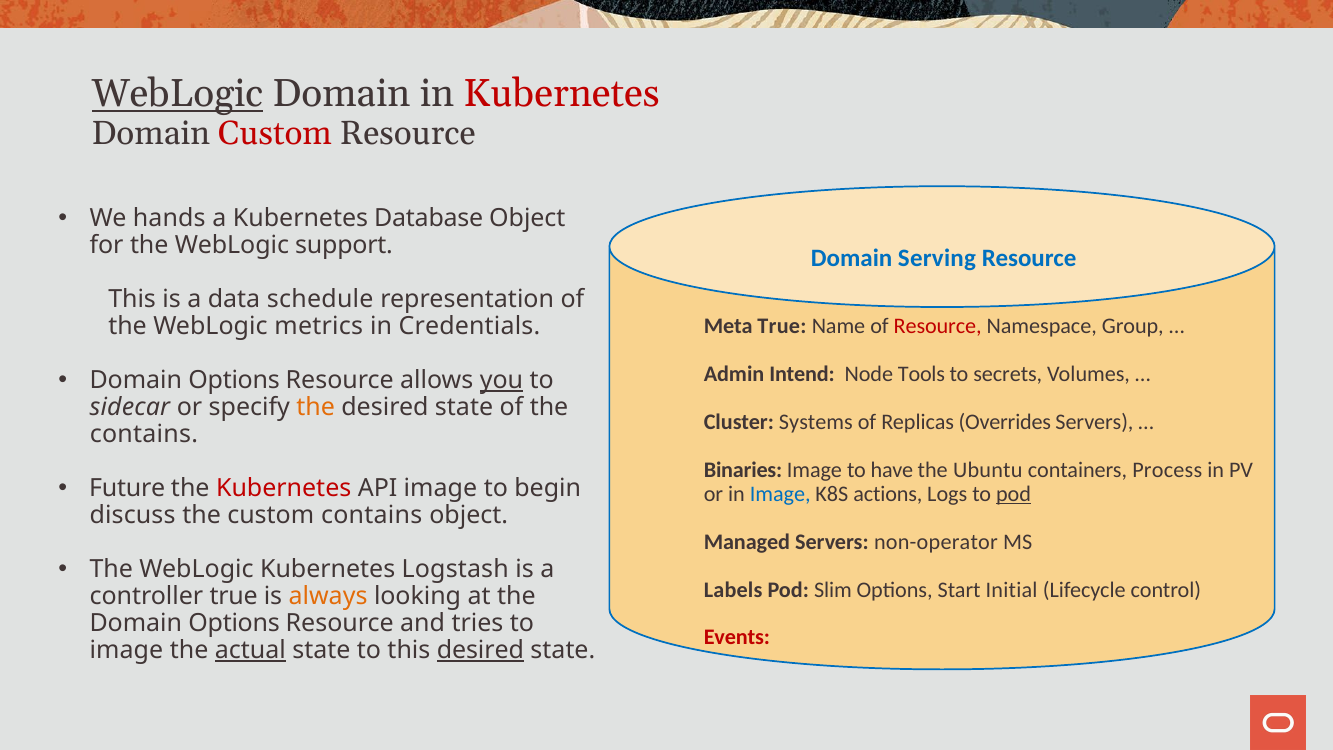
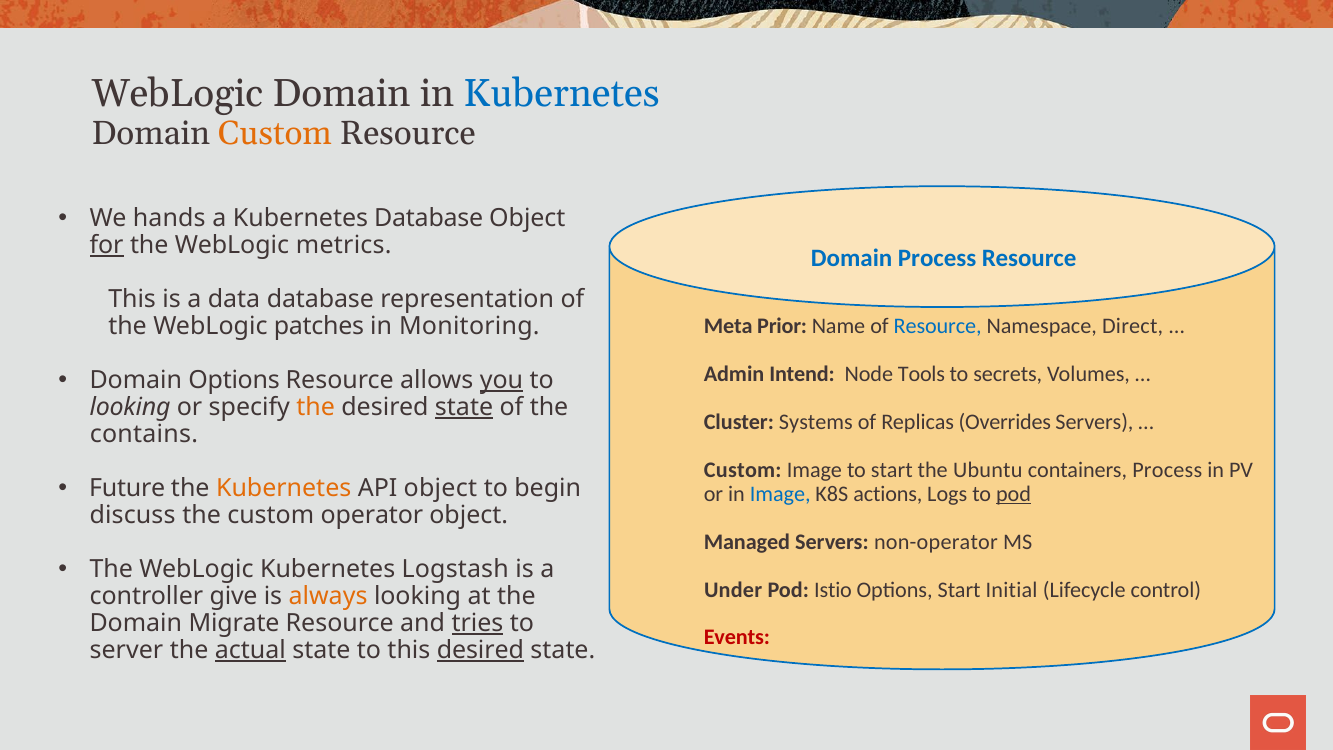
WebLogic at (177, 94) underline: present -> none
Kubernetes at (562, 94) colour: red -> blue
Custom at (275, 133) colour: red -> orange
for underline: none -> present
support: support -> metrics
Domain Serving: Serving -> Process
data schedule: schedule -> database
Meta True: True -> Prior
Resource at (938, 326) colour: red -> blue
Group: Group -> Direct
metrics: metrics -> patches
Credentials: Credentials -> Monitoring
sidecar at (130, 407): sidecar -> looking
state at (464, 407) underline: none -> present
Binaries at (743, 470): Binaries -> Custom
to have: have -> start
Kubernetes at (284, 488) colour: red -> orange
API image: image -> object
custom contains: contains -> operator
Labels: Labels -> Under
Slim: Slim -> Istio
controller true: true -> give
Options at (234, 623): Options -> Migrate
tries underline: none -> present
image at (126, 650): image -> server
